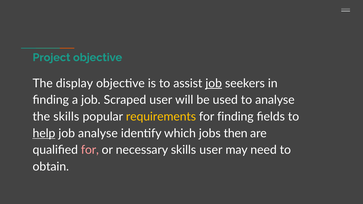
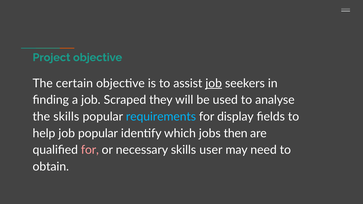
display: display -> certain
Scraped user: user -> they
requirements colour: yellow -> light blue
for finding: finding -> display
help underline: present -> none
job analyse: analyse -> popular
